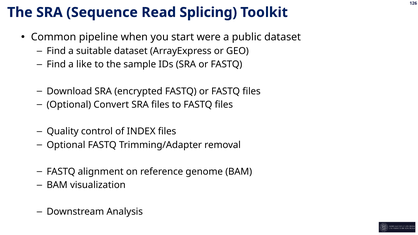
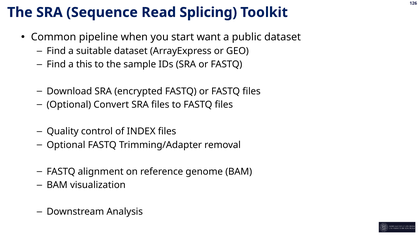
were: were -> want
like: like -> this
